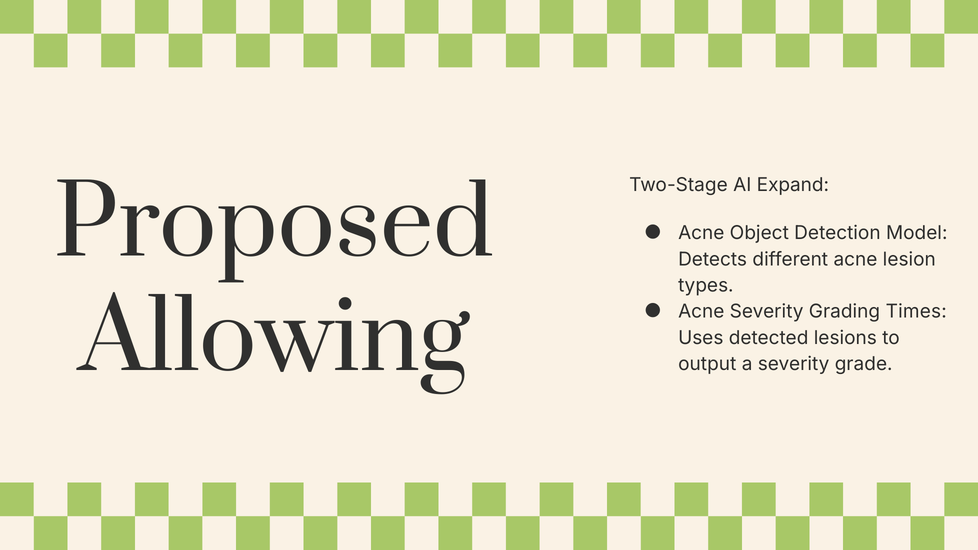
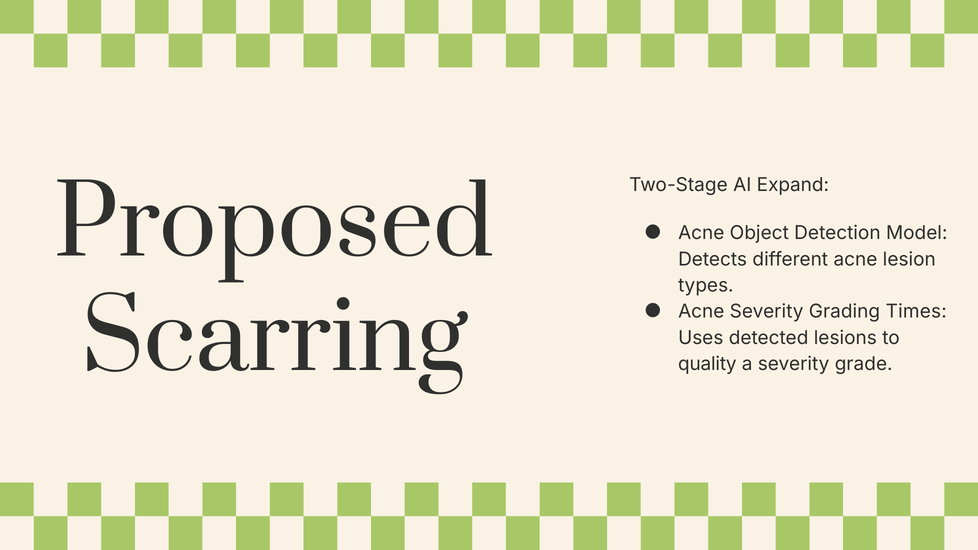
Allowing: Allowing -> Scarring
output: output -> quality
